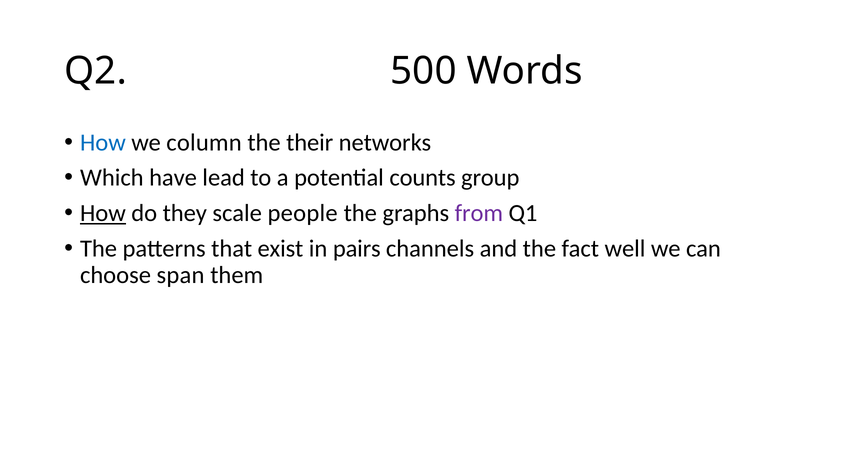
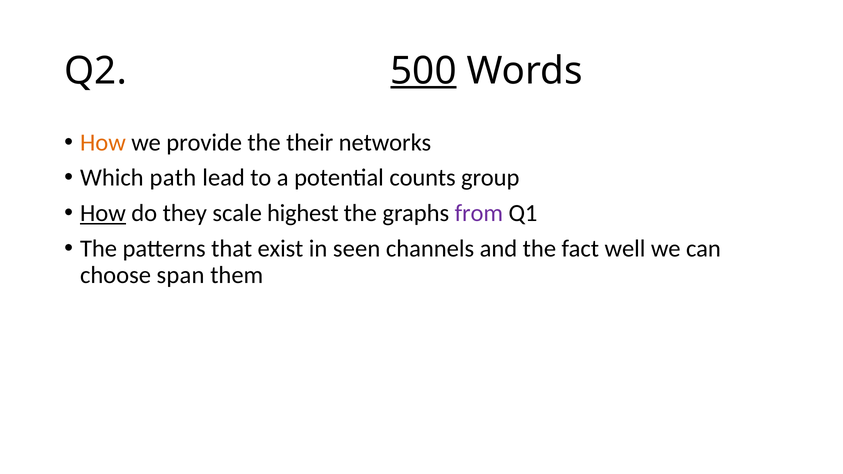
500 underline: none -> present
How at (103, 143) colour: blue -> orange
column: column -> provide
have: have -> path
people: people -> highest
pairs: pairs -> seen
